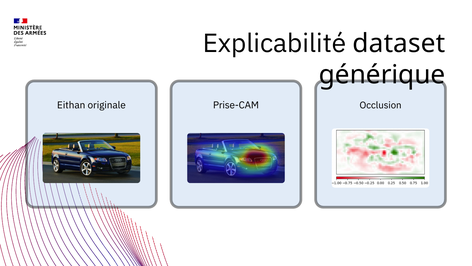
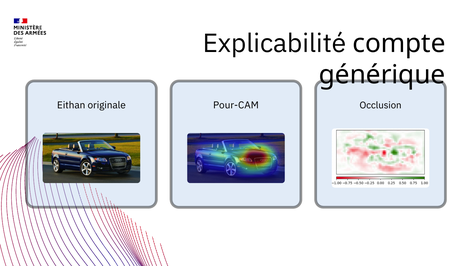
dataset: dataset -> compte
Prise-CAM: Prise-CAM -> Pour-CAM
